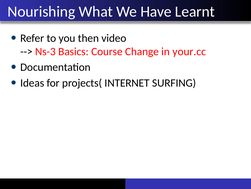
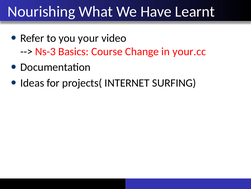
then: then -> your
